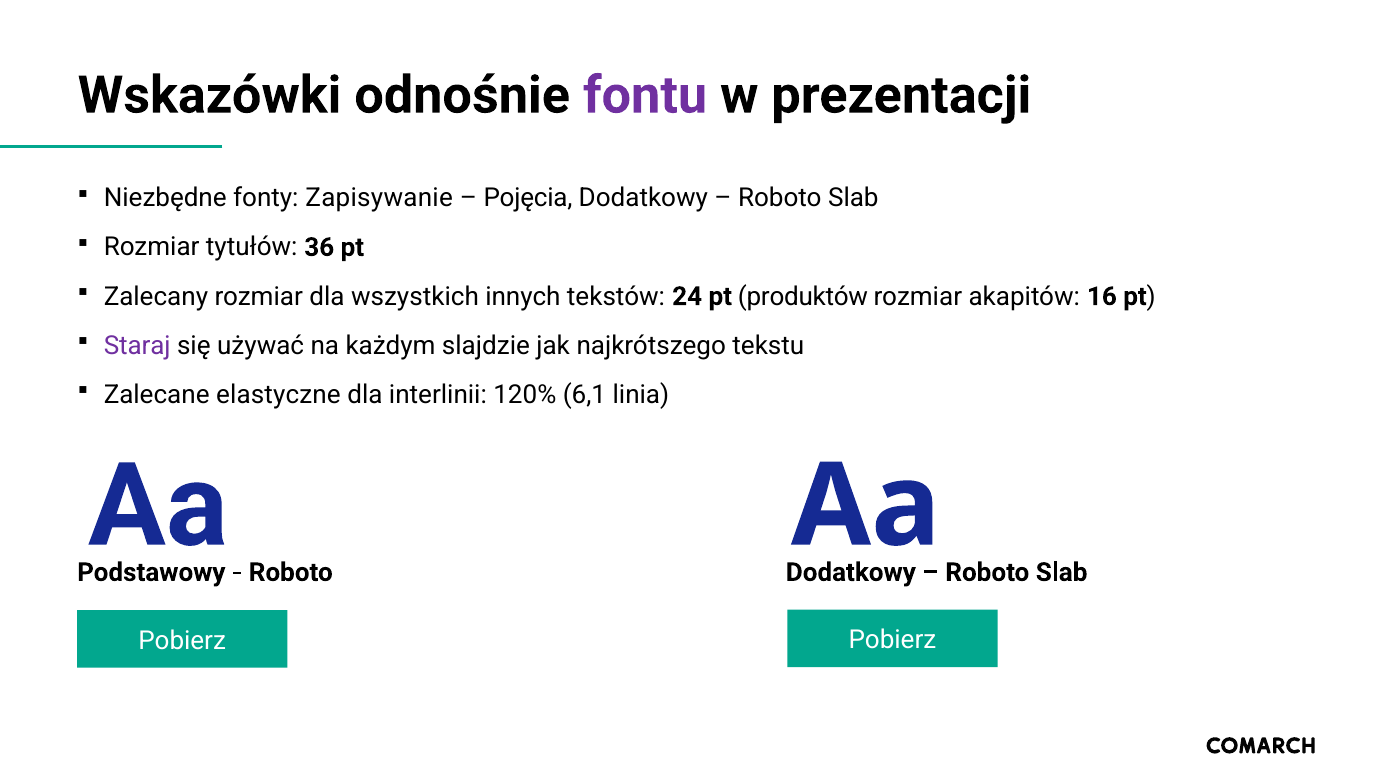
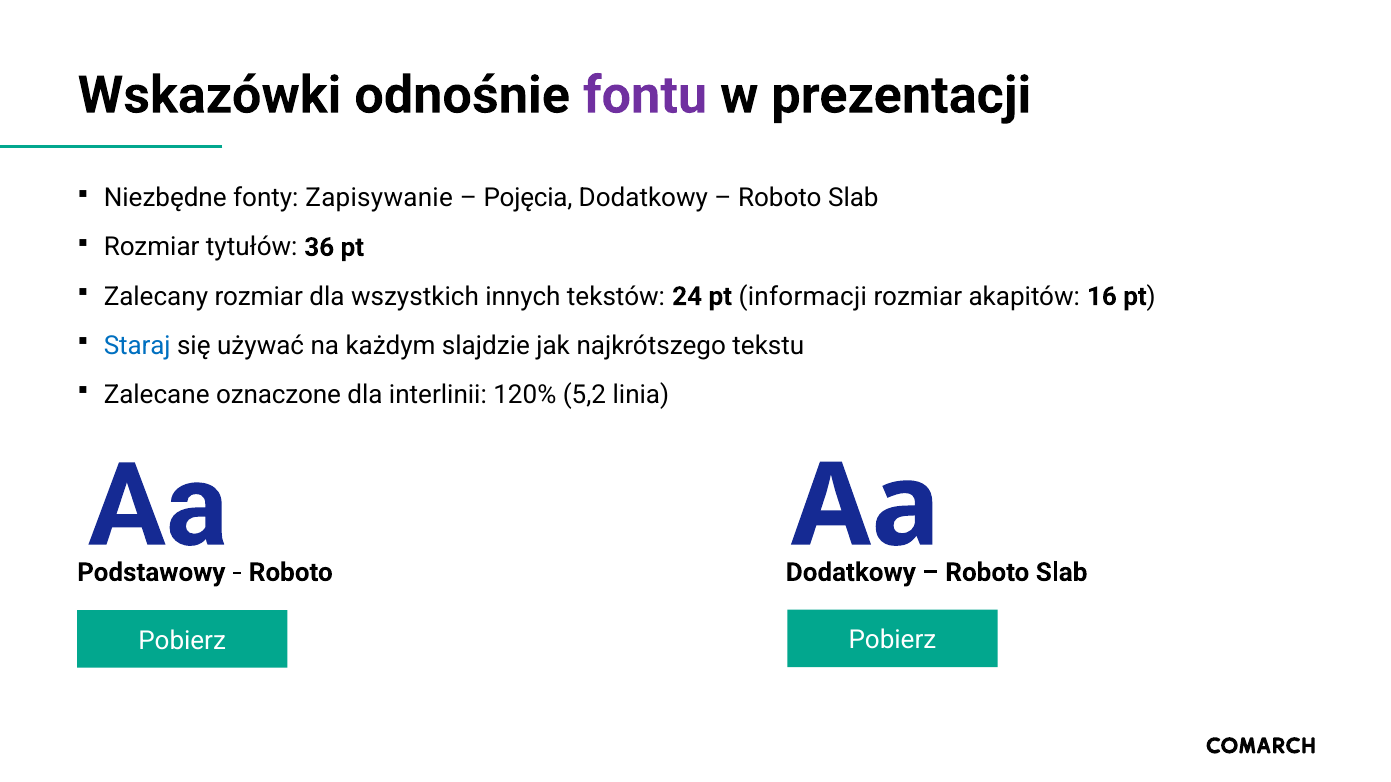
produktów: produktów -> informacji
Staraj colour: purple -> blue
elastyczne: elastyczne -> oznaczone
6,1: 6,1 -> 5,2
